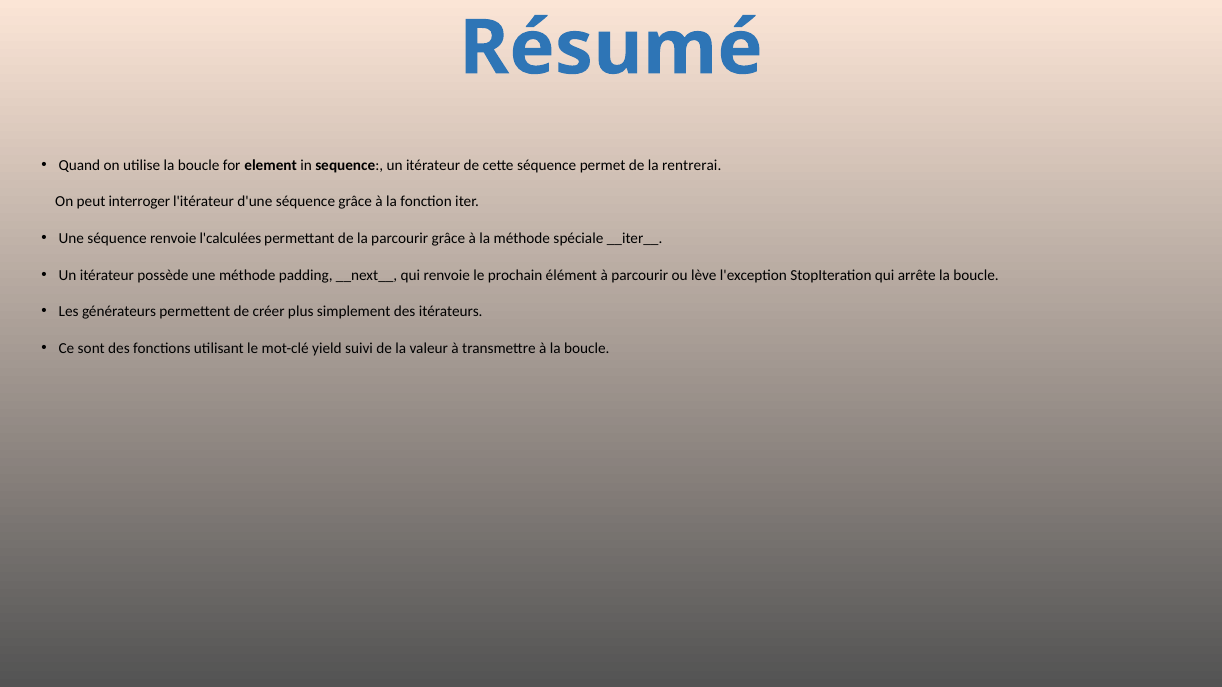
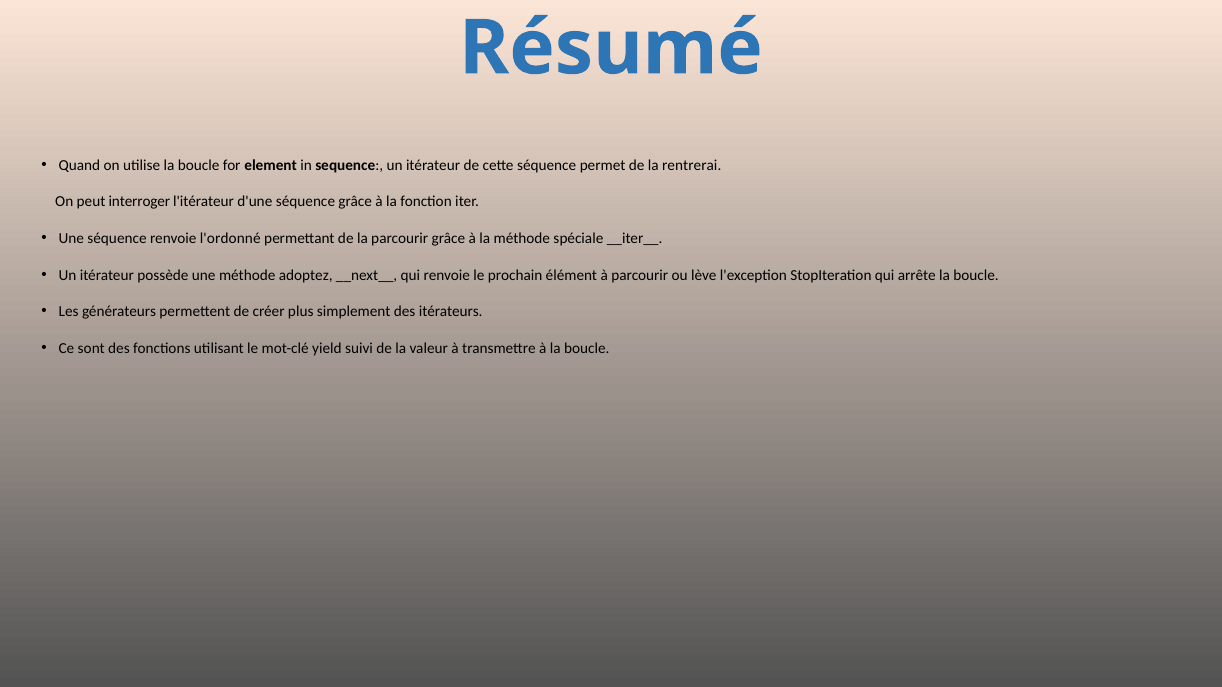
l'calculées: l'calculées -> l'ordonné
padding: padding -> adoptez
